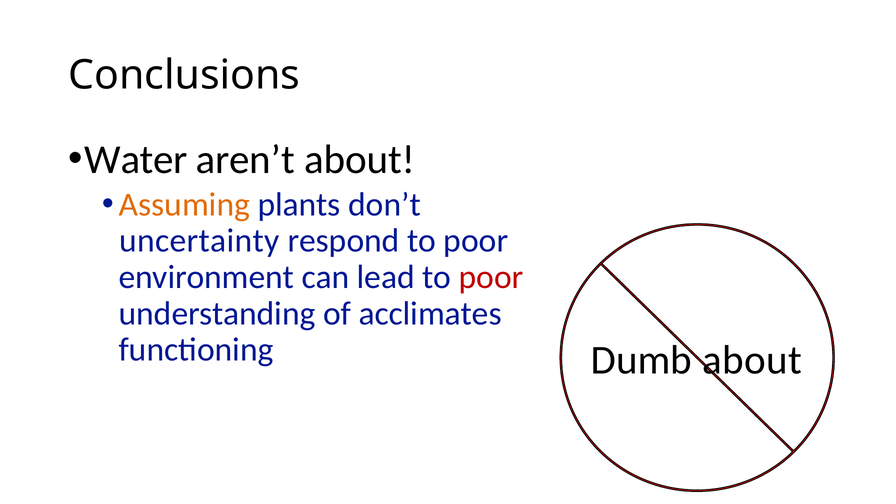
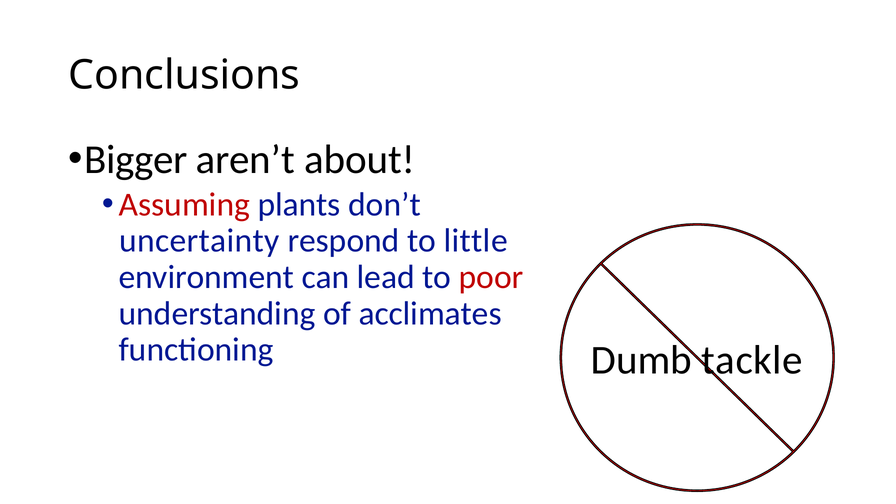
Water: Water -> Bigger
Assuming colour: orange -> red
respond to poor: poor -> little
Dumb about: about -> tackle
